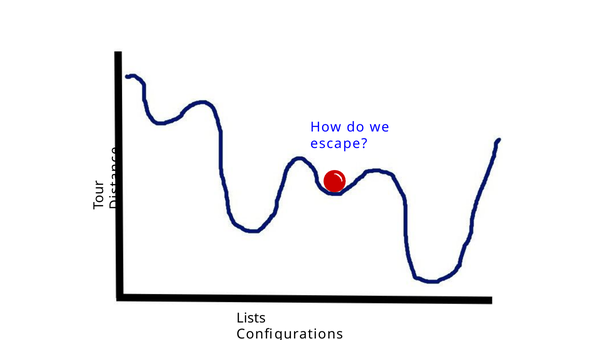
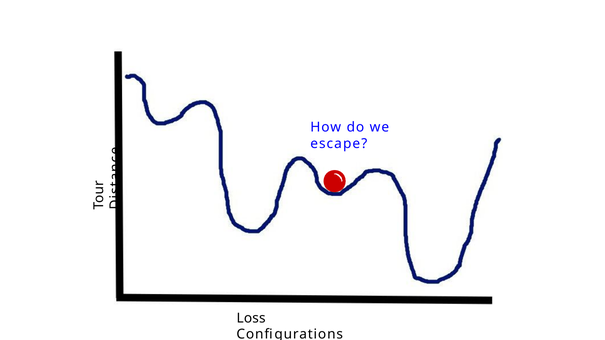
Lists: Lists -> Loss
